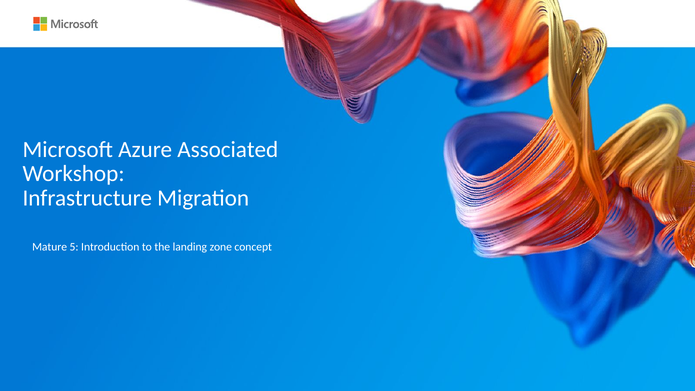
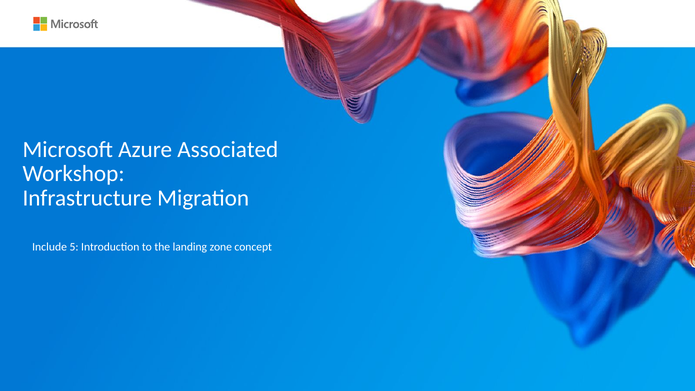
Mature: Mature -> Include
